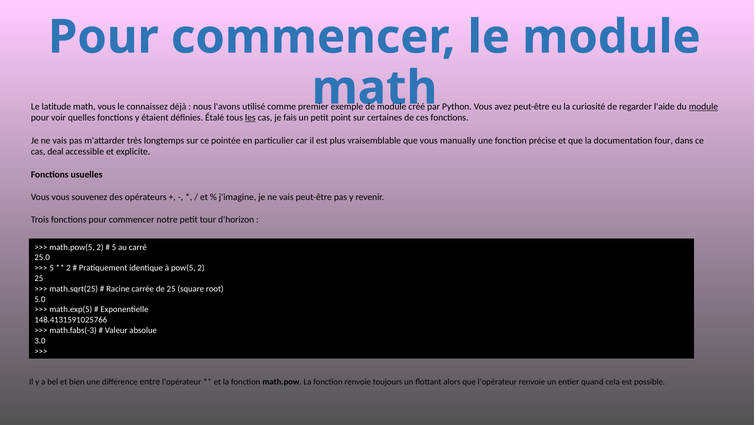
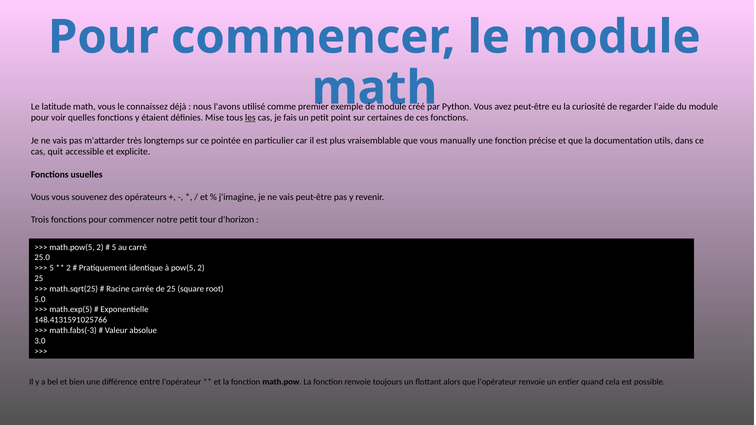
module at (703, 107) underline: present -> none
Étalé: Étalé -> Mise
four: four -> utils
deal: deal -> quit
